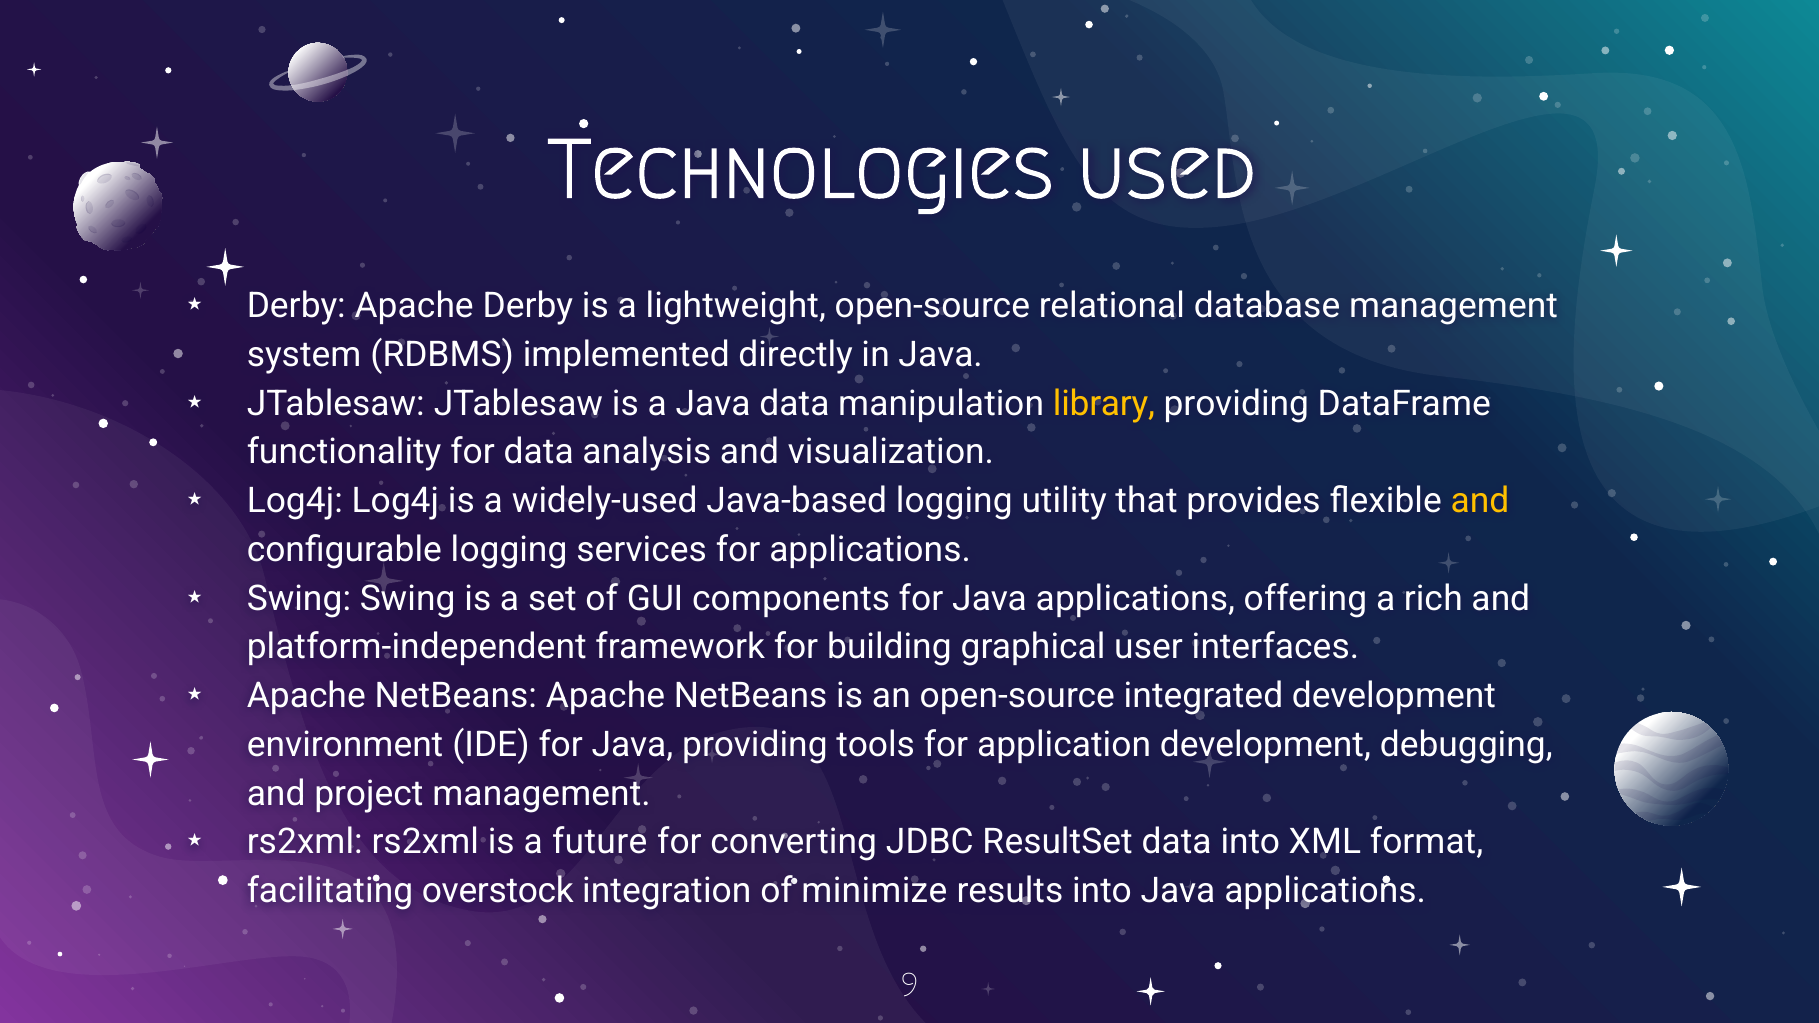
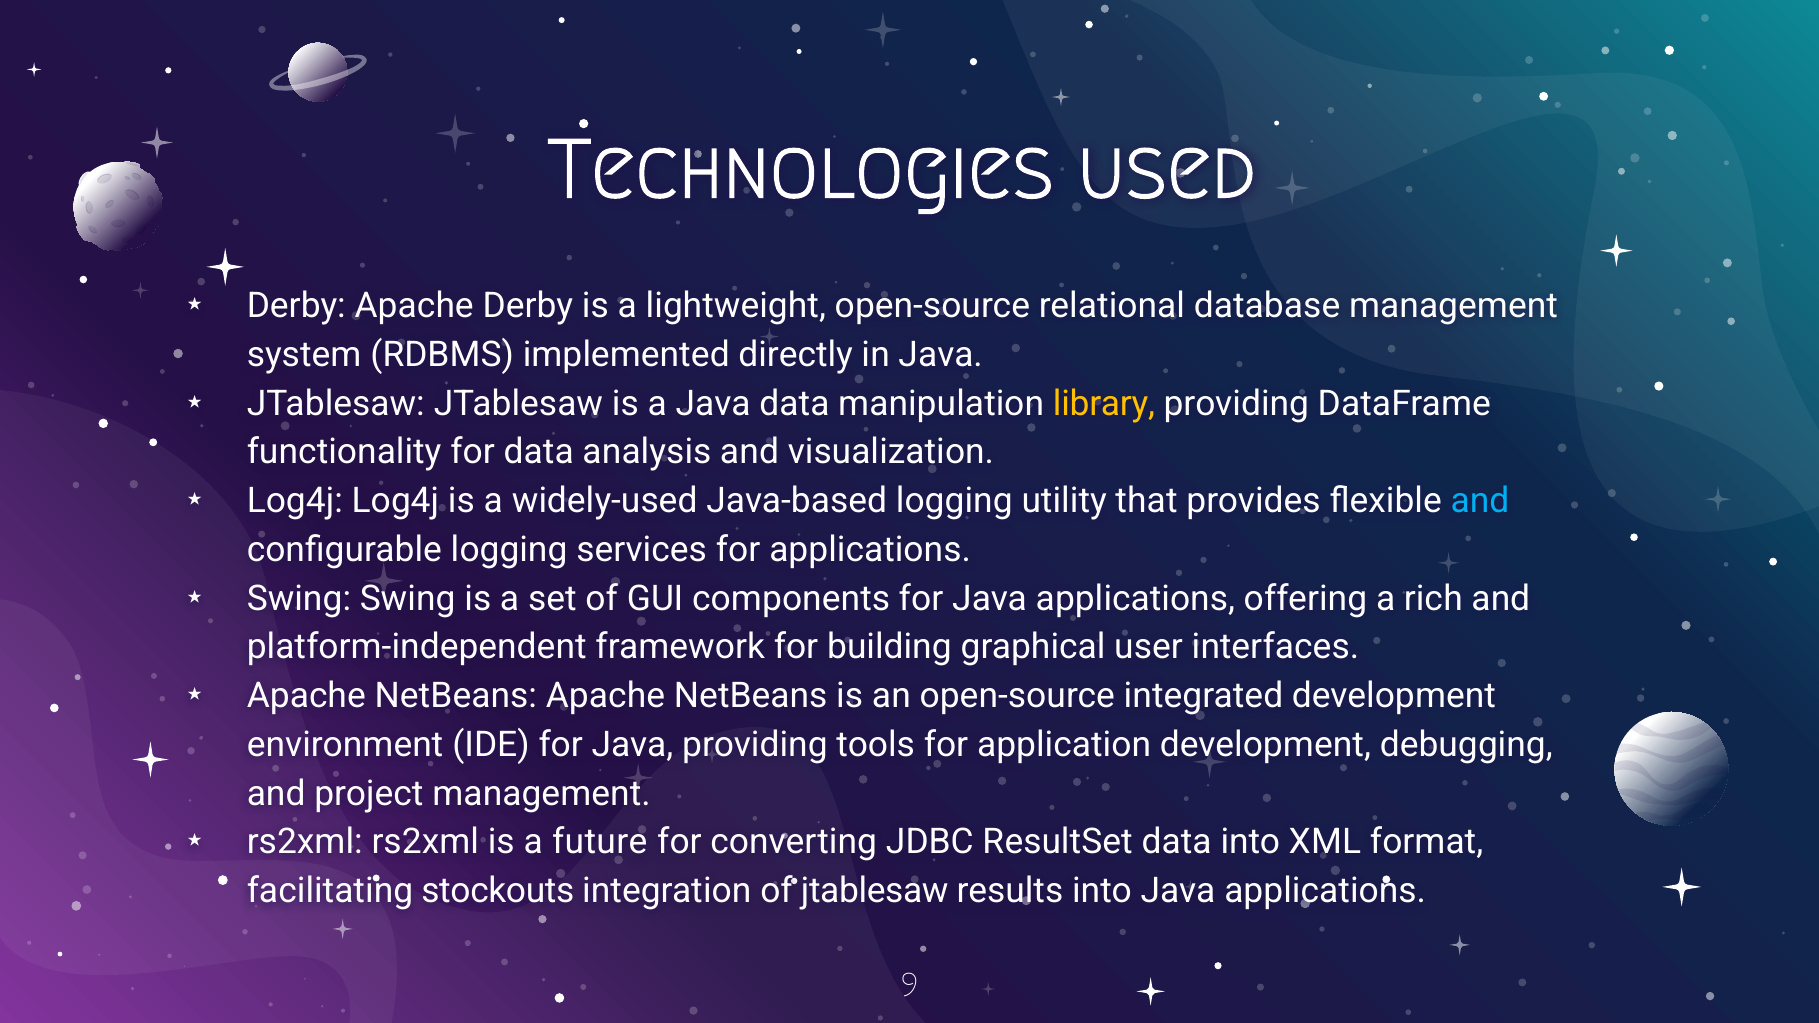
and at (1480, 501) colour: yellow -> light blue
overstock: overstock -> stockouts
of minimize: minimize -> jtablesaw
